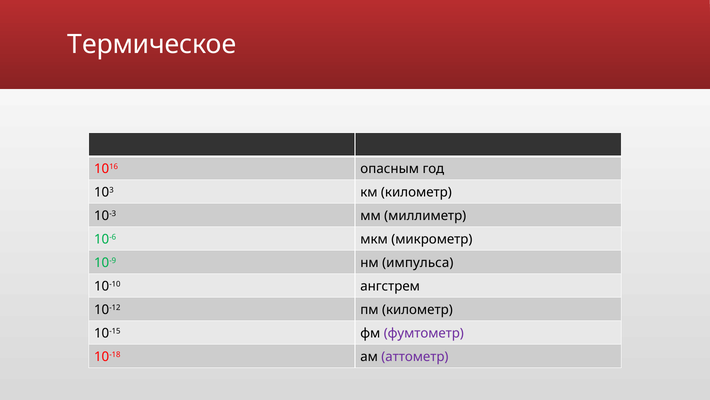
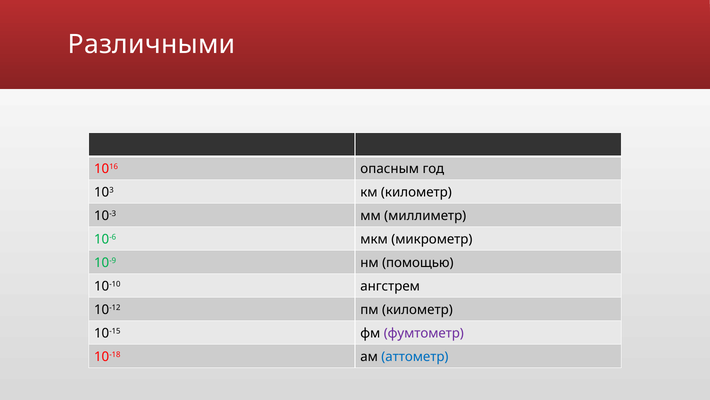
Термическое: Термическое -> Различными
импульса: импульса -> помощью
аттометр colour: purple -> blue
